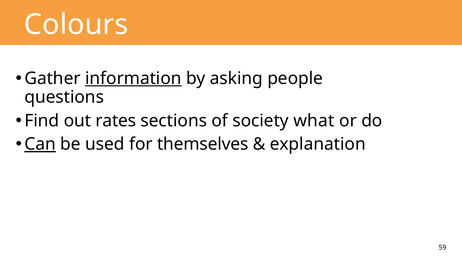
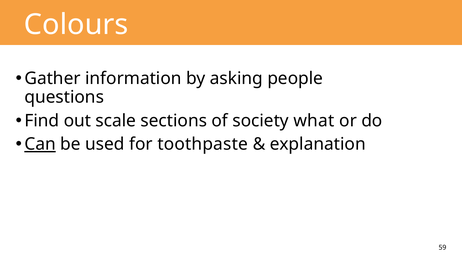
information underline: present -> none
rates: rates -> scale
themselves: themselves -> toothpaste
